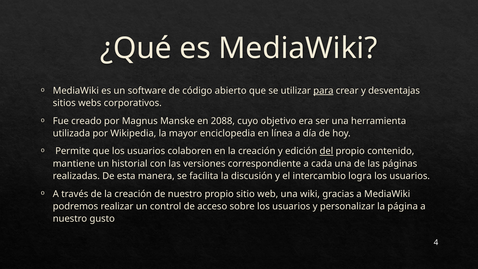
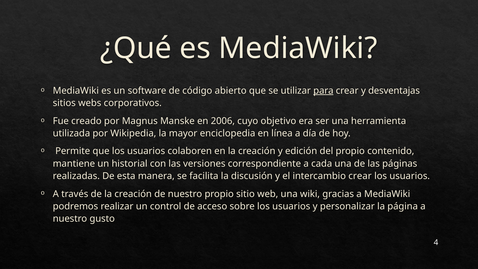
2088: 2088 -> 2006
del underline: present -> none
intercambio logra: logra -> crear
